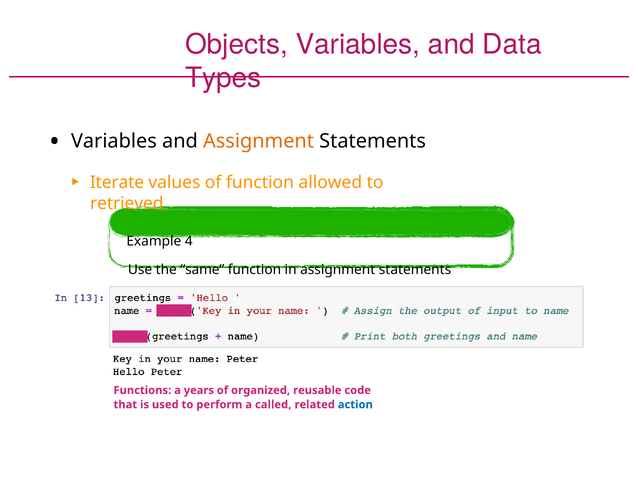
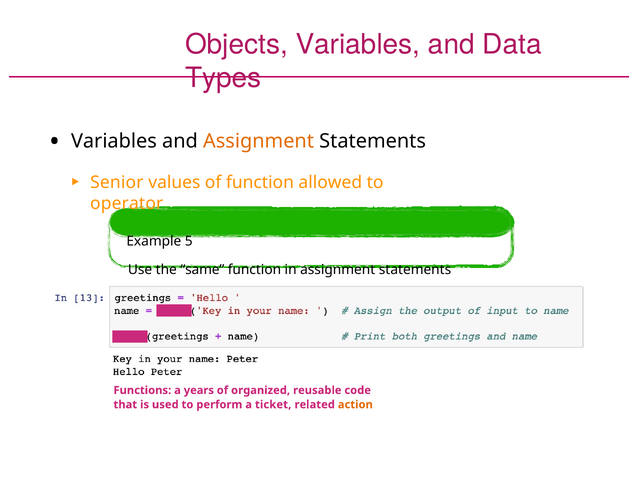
Iterate: Iterate -> Senior
retrieved: retrieved -> operator
4: 4 -> 5
called: called -> ticket
action colour: blue -> orange
